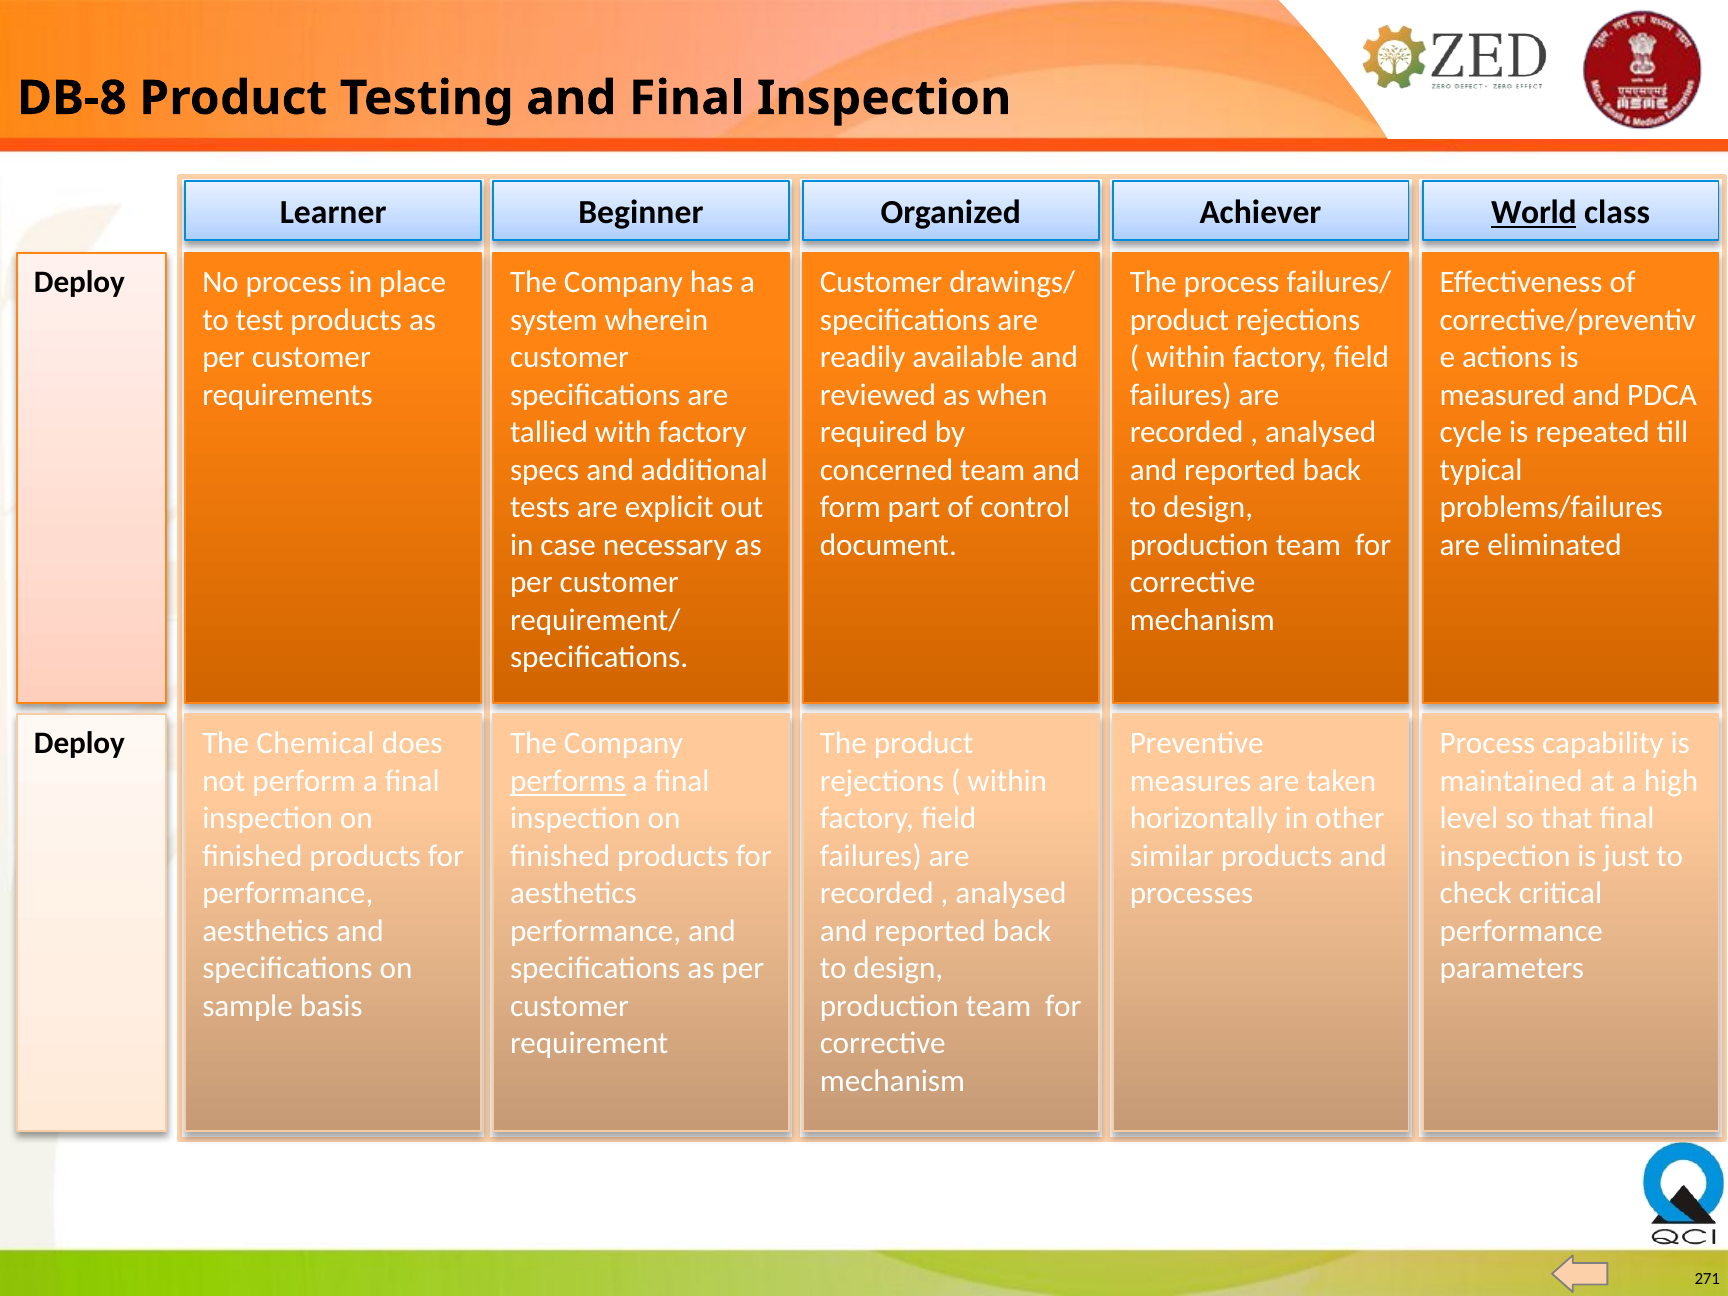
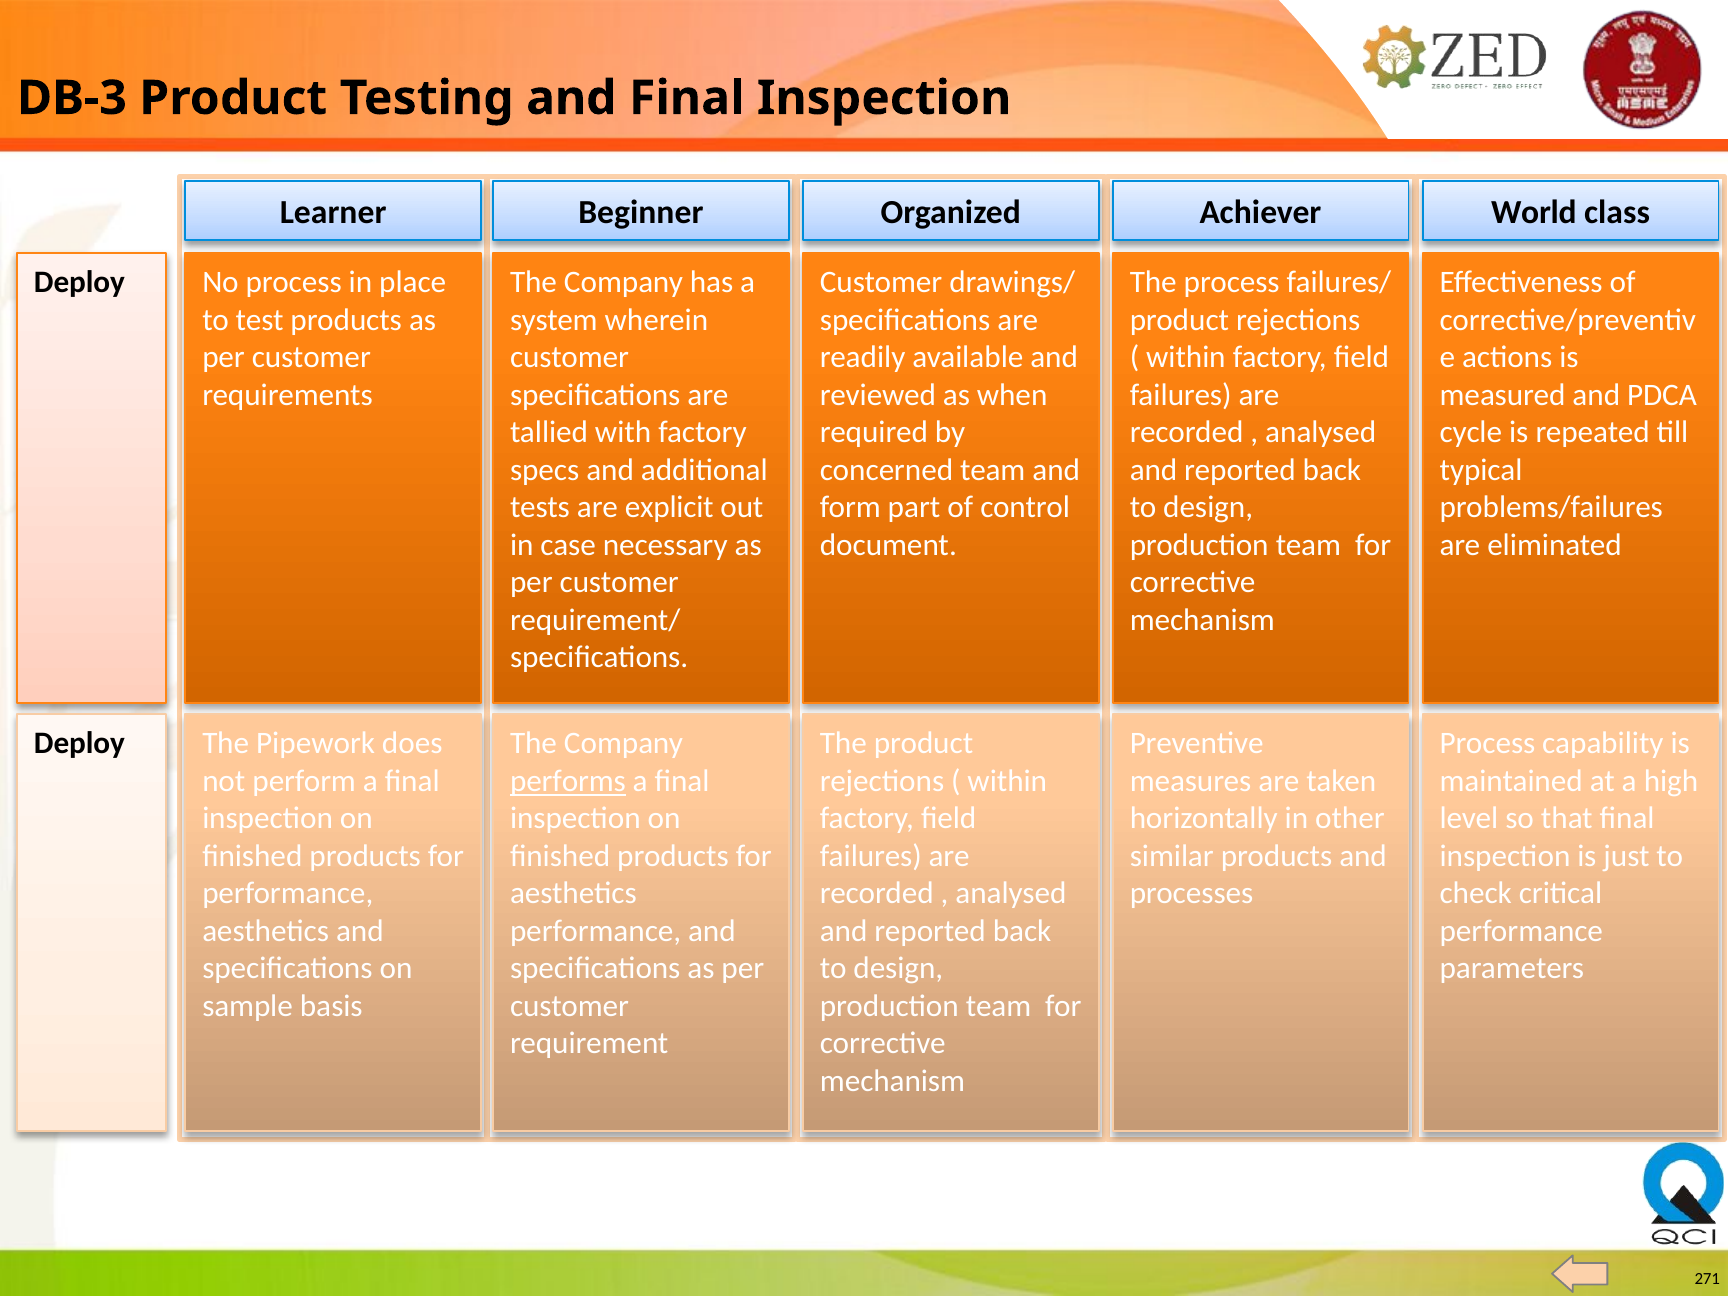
DB-8: DB-8 -> DB-3
World underline: present -> none
Chemical: Chemical -> Pipework
